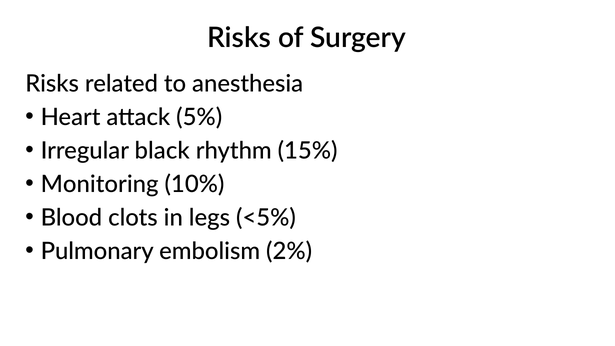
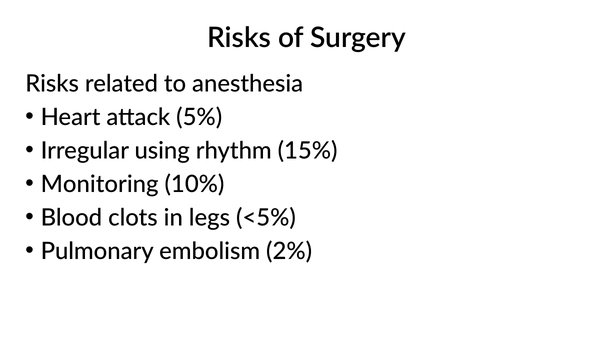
black: black -> using
